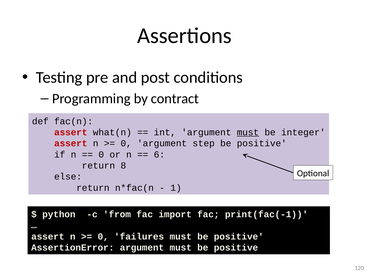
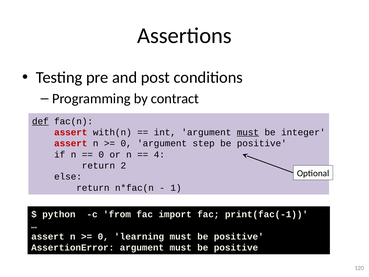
def underline: none -> present
what(n: what(n -> with(n
6: 6 -> 4
8: 8 -> 2
failures: failures -> learning
